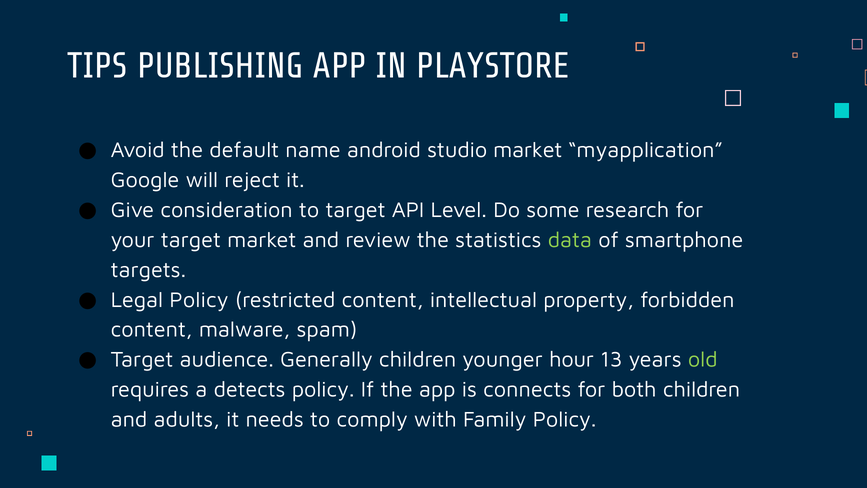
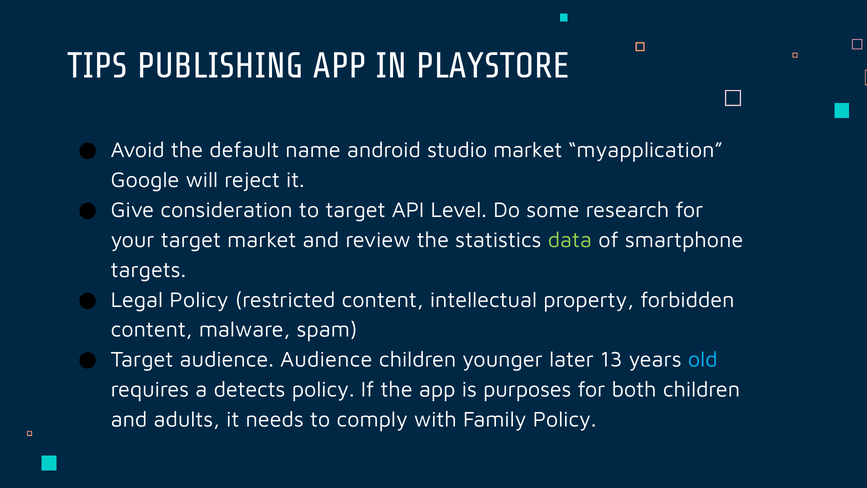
audience Generally: Generally -> Audience
hour: hour -> later
old colour: light green -> light blue
connects: connects -> purposes
